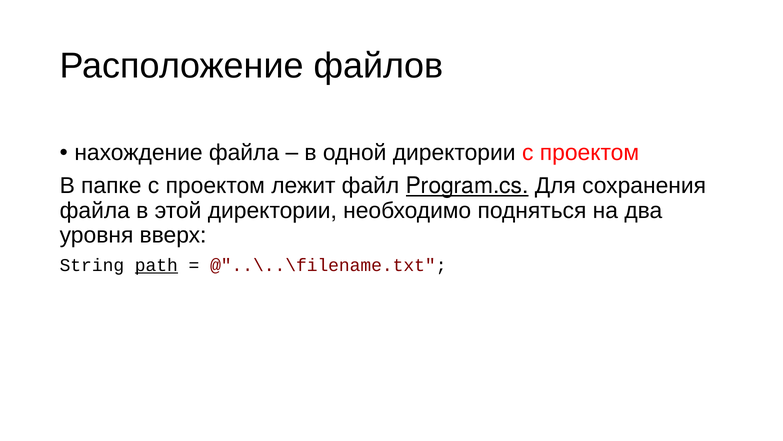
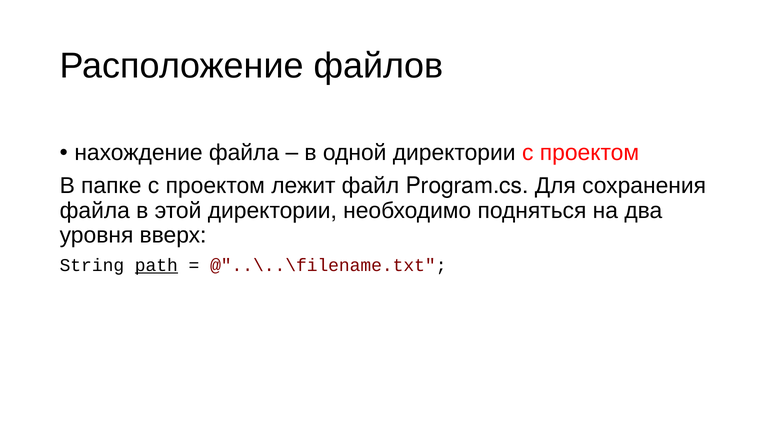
Program.cs underline: present -> none
